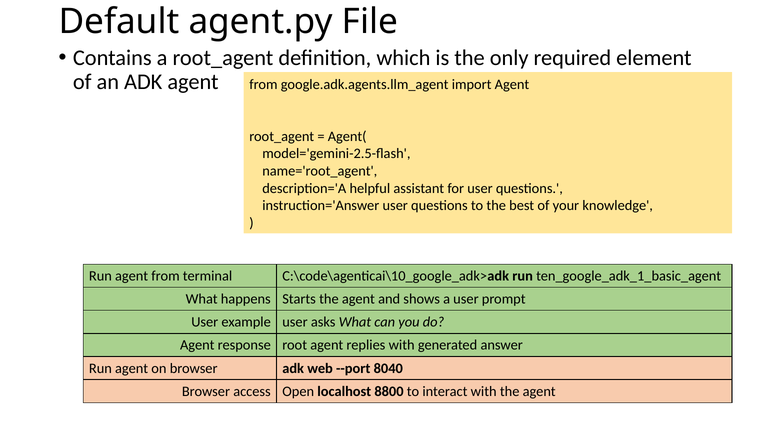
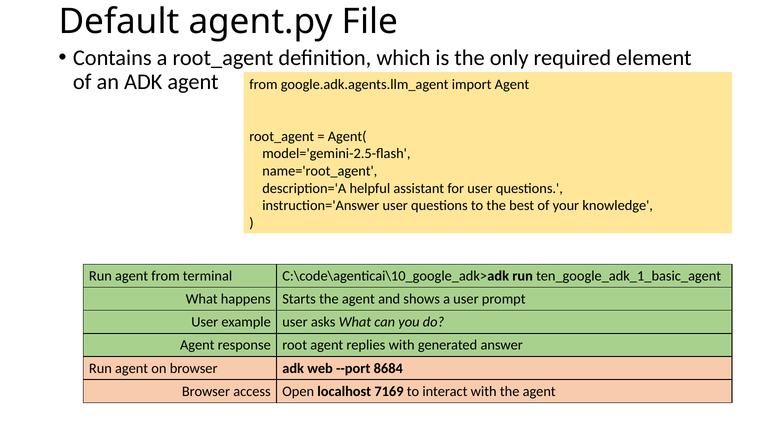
8040: 8040 -> 8684
8800: 8800 -> 7169
